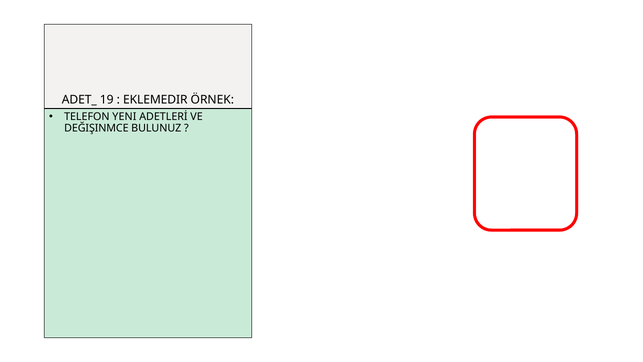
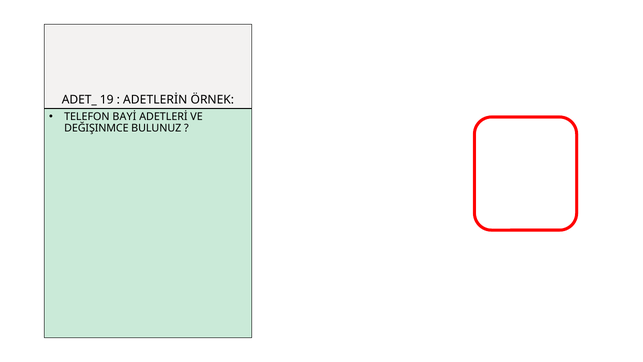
EKLEMEDIR: EKLEMEDIR -> ADETLERİN
YENI: YENI -> BAYİ
